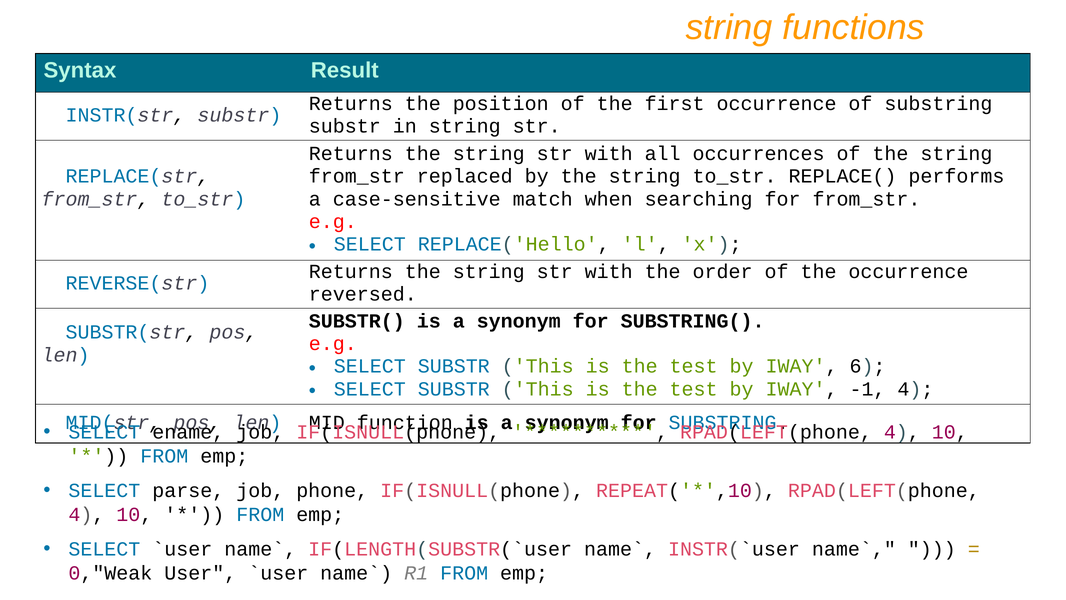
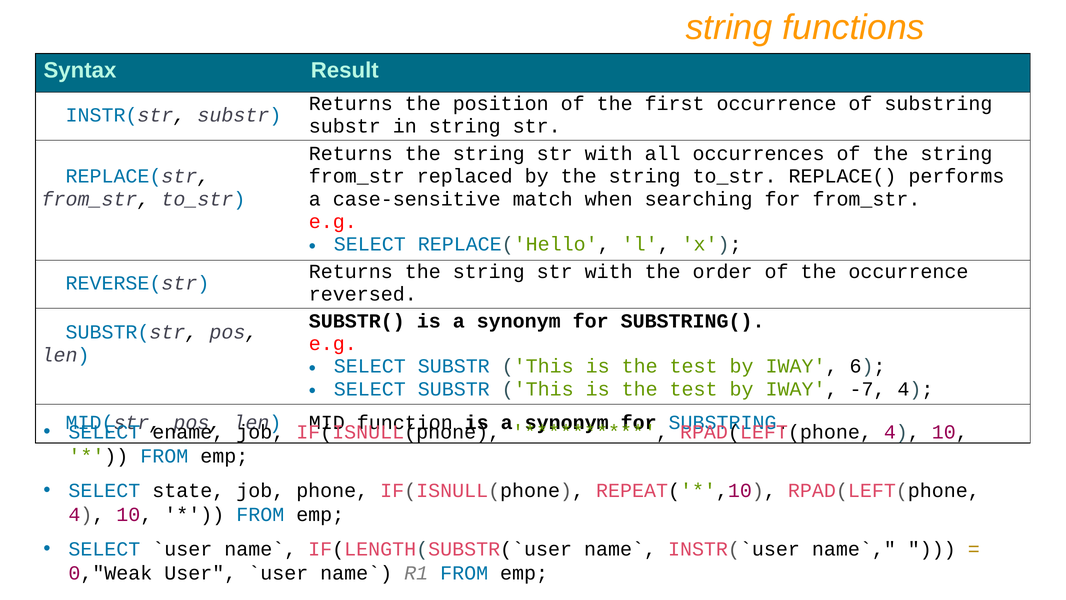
-1: -1 -> -7
parse: parse -> state
